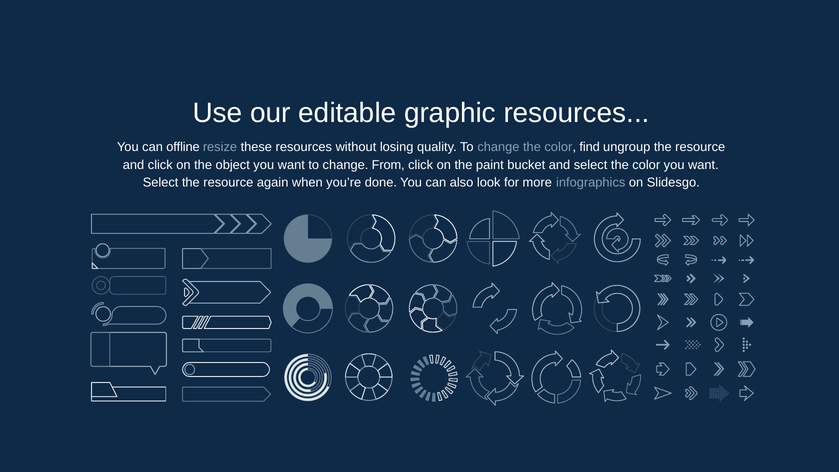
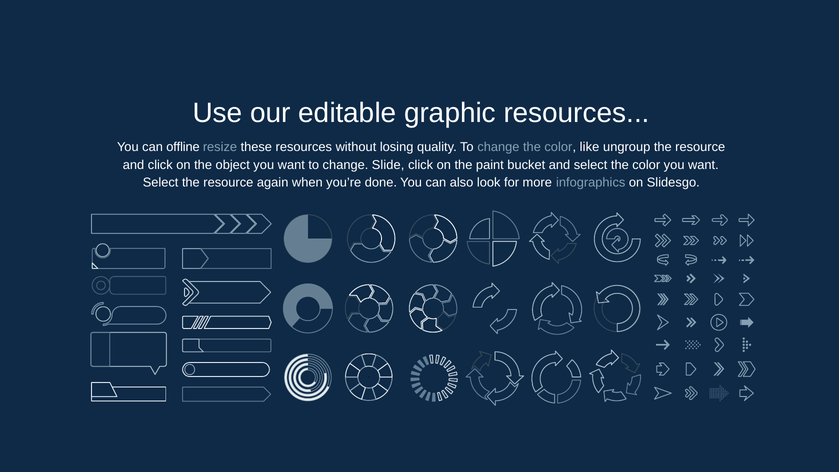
find: find -> like
From: From -> Slide
